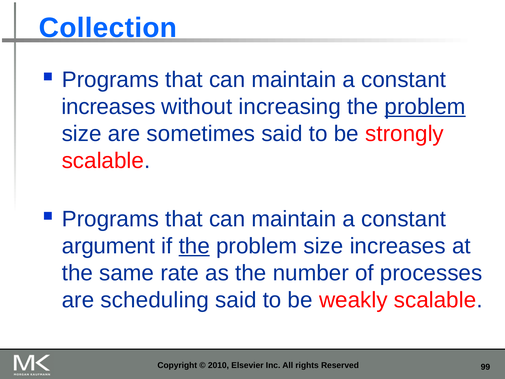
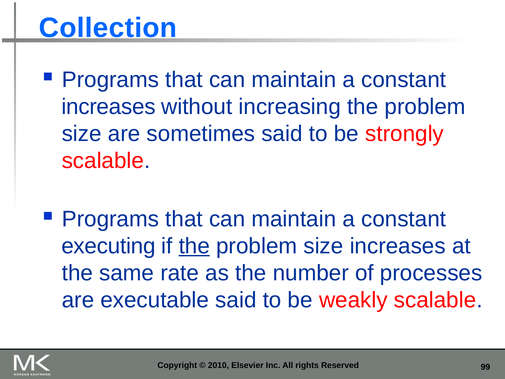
problem at (425, 107) underline: present -> none
argument: argument -> executing
scheduling: scheduling -> executable
